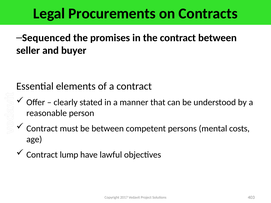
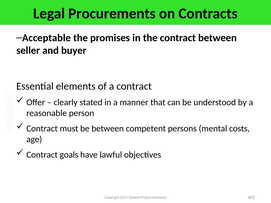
Sequenced: Sequenced -> Acceptable
lump: lump -> goals
